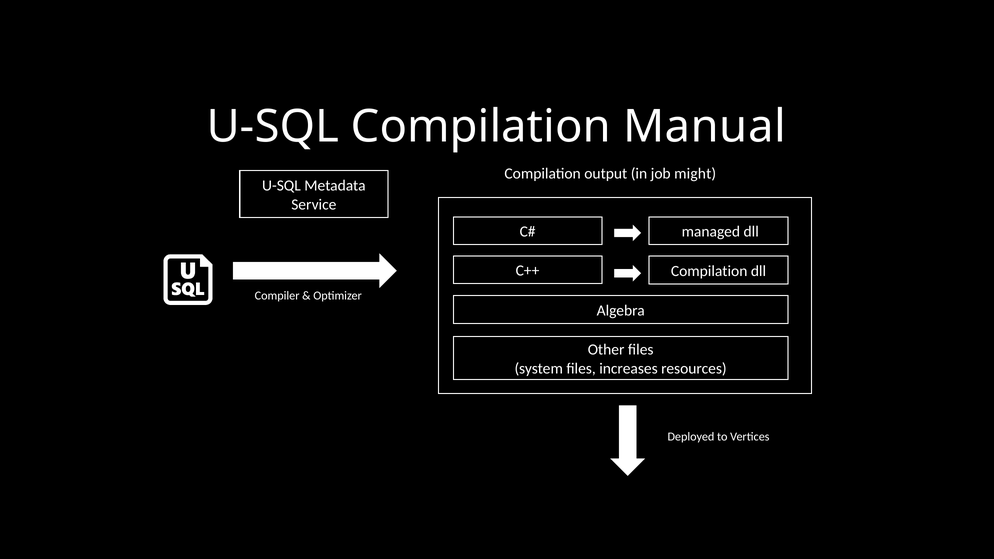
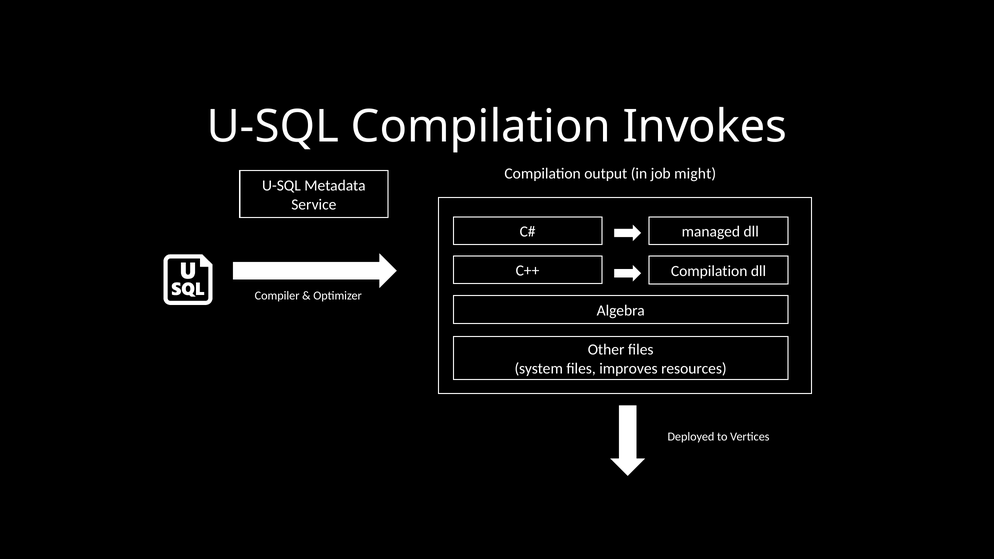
Manual: Manual -> Invokes
increases: increases -> improves
